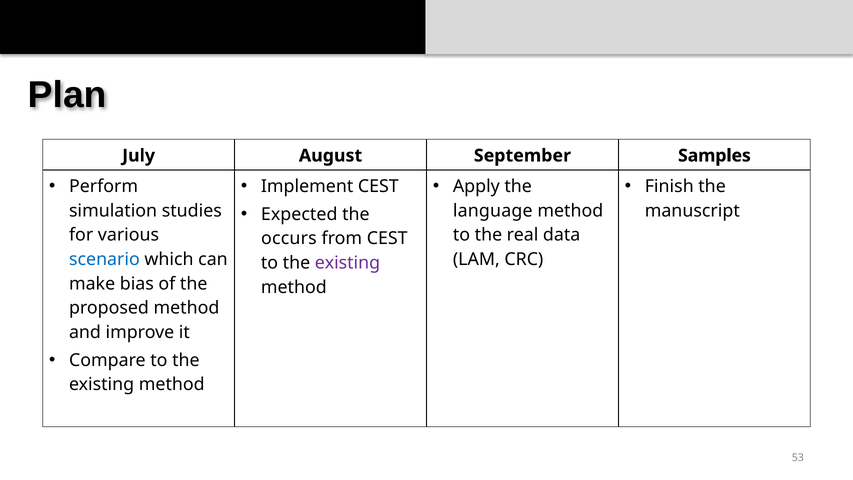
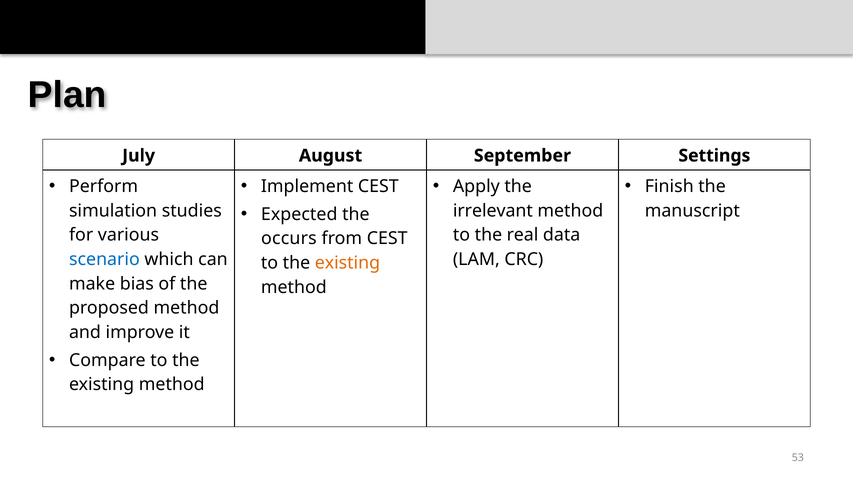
Samples: Samples -> Settings
language: language -> irrelevant
existing at (347, 263) colour: purple -> orange
